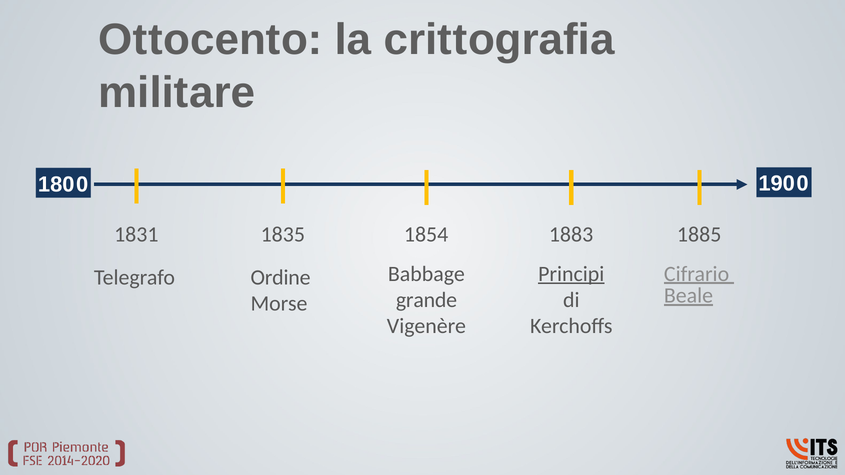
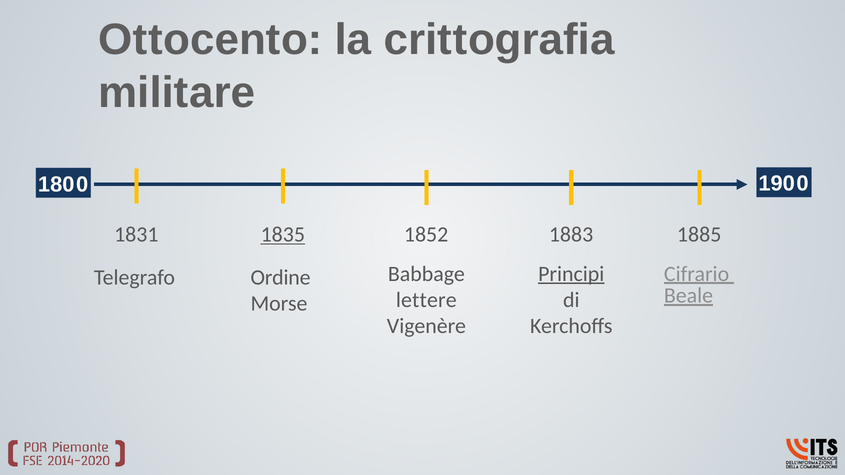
1835 underline: none -> present
1854: 1854 -> 1852
grande: grande -> lettere
